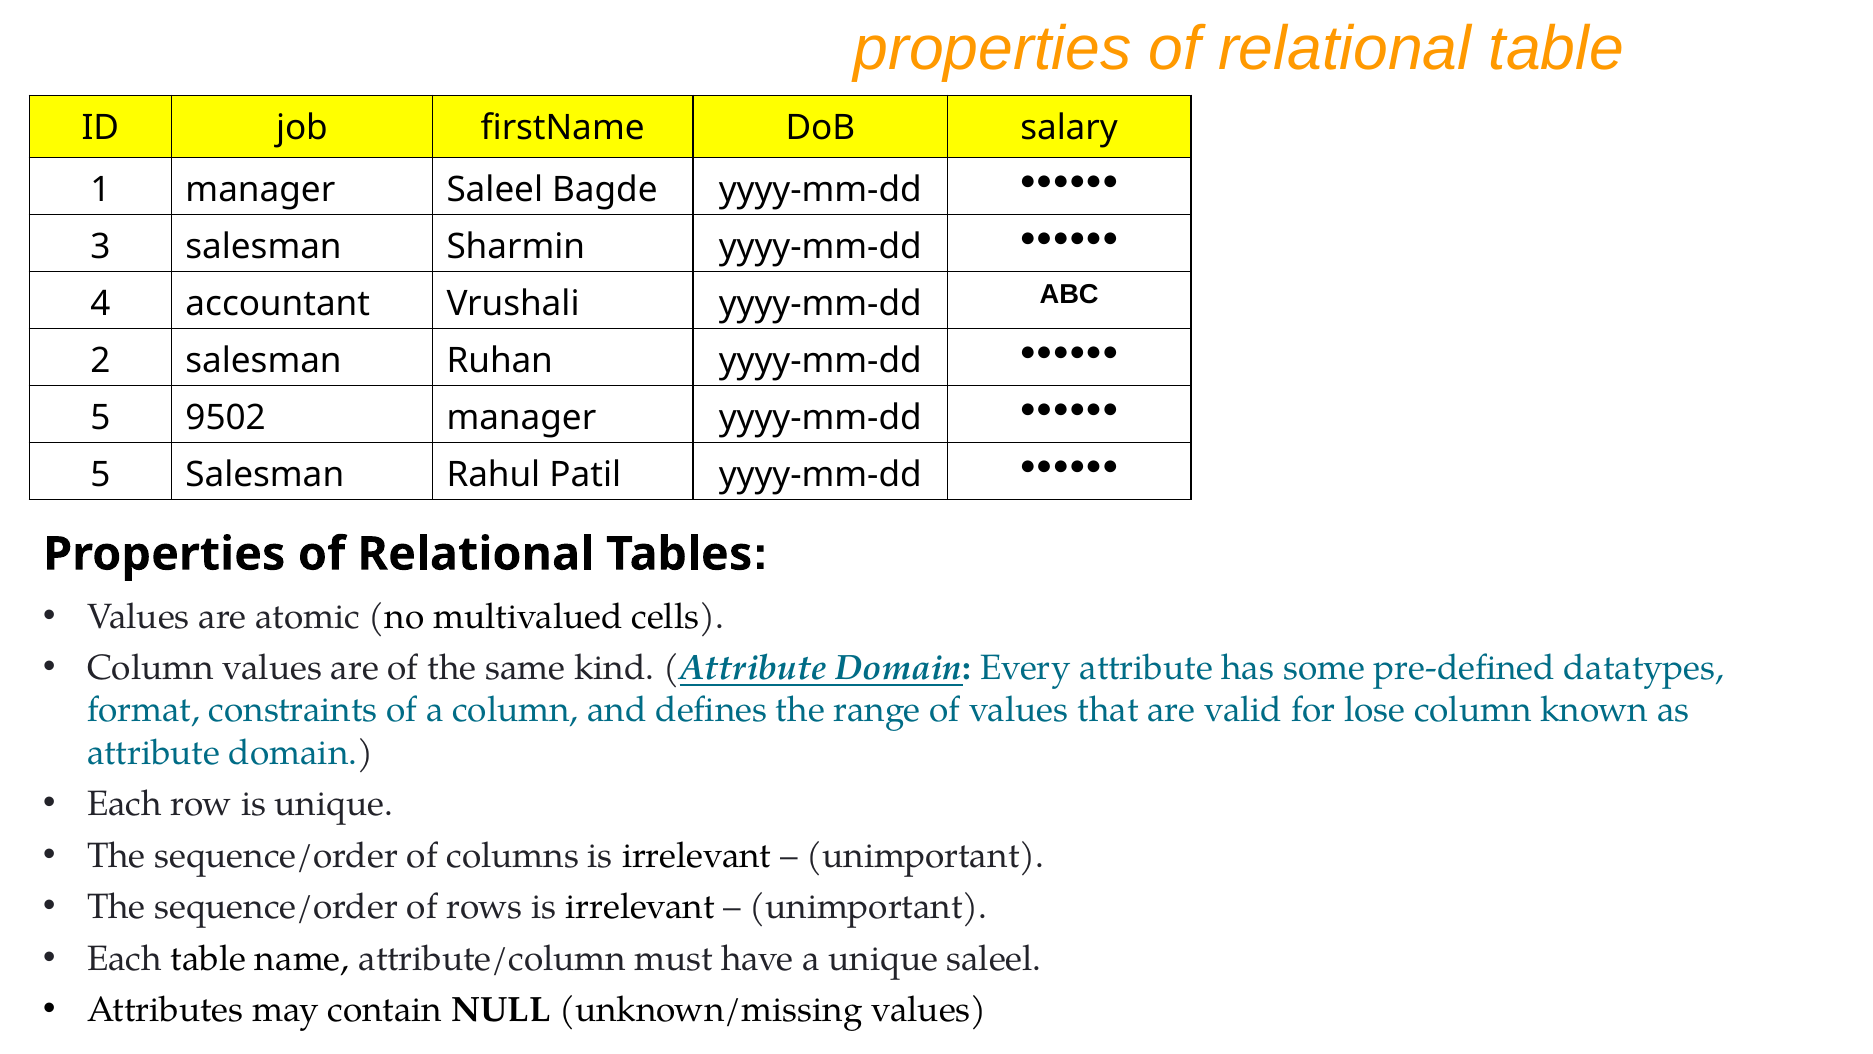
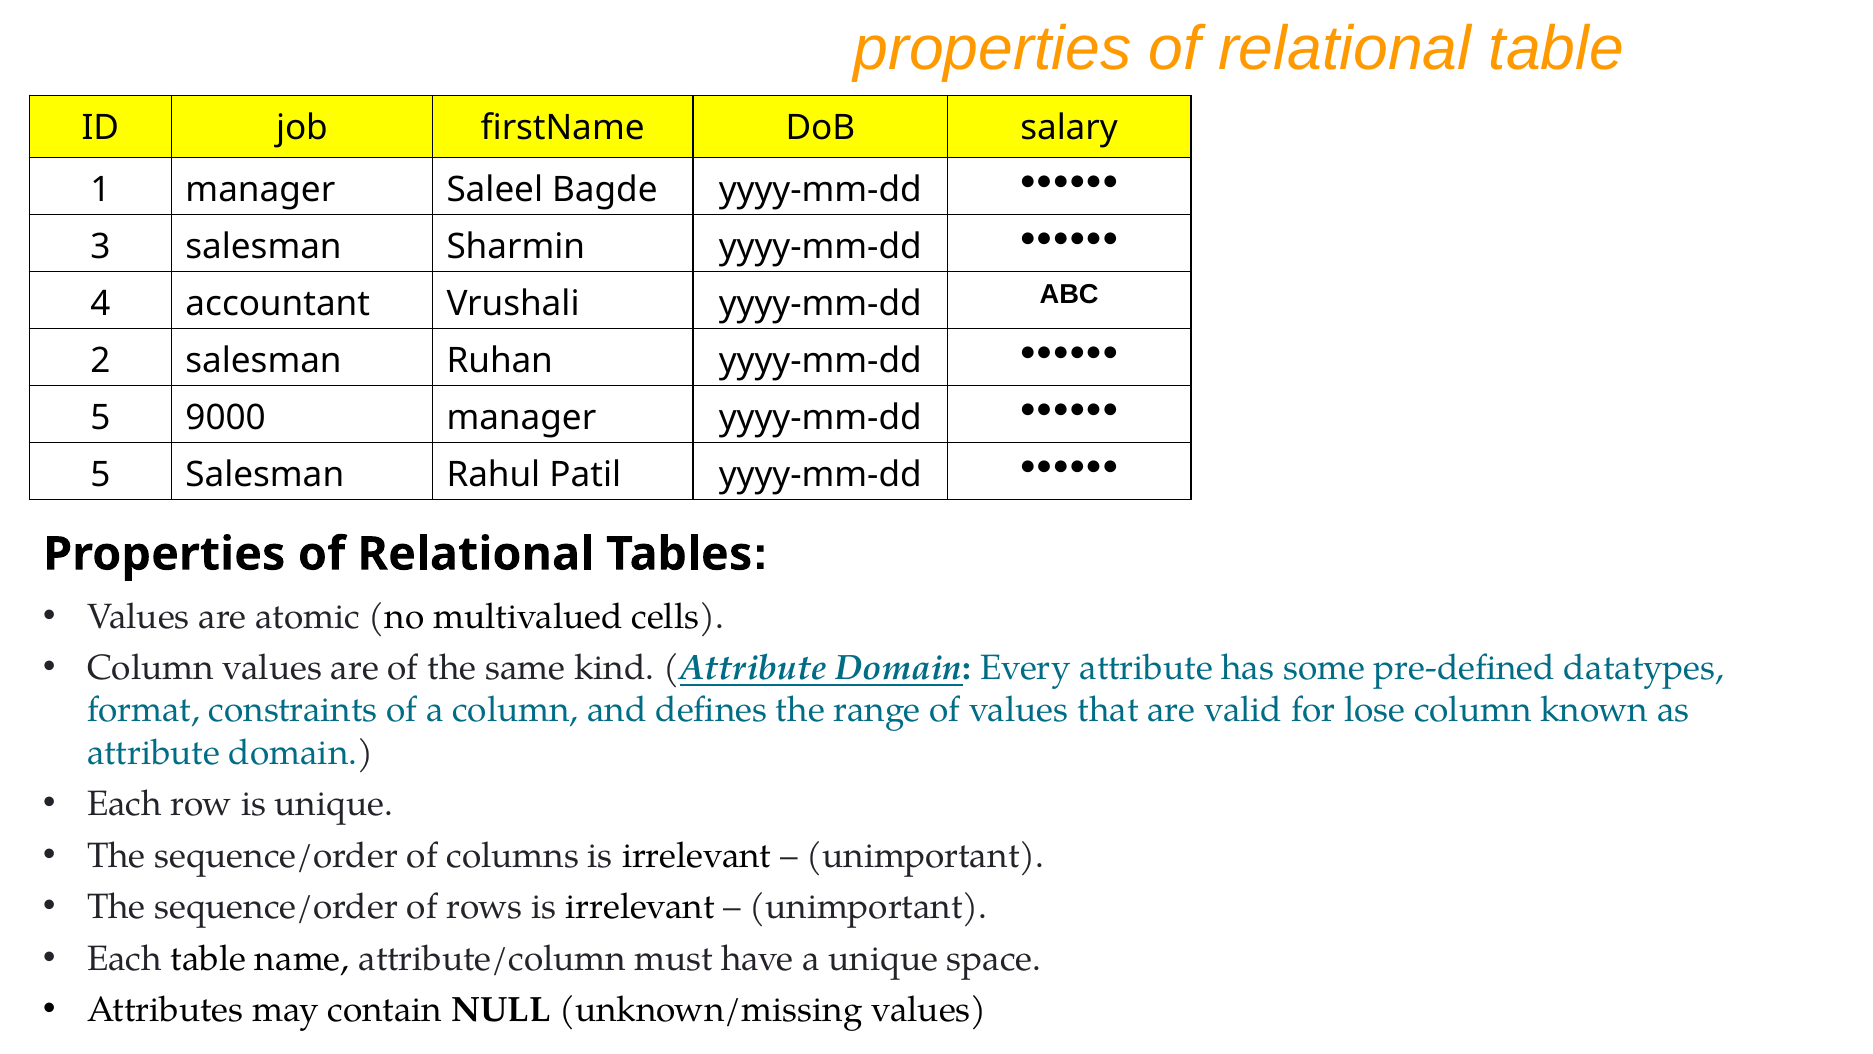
9502: 9502 -> 9000
unique saleel: saleel -> space
